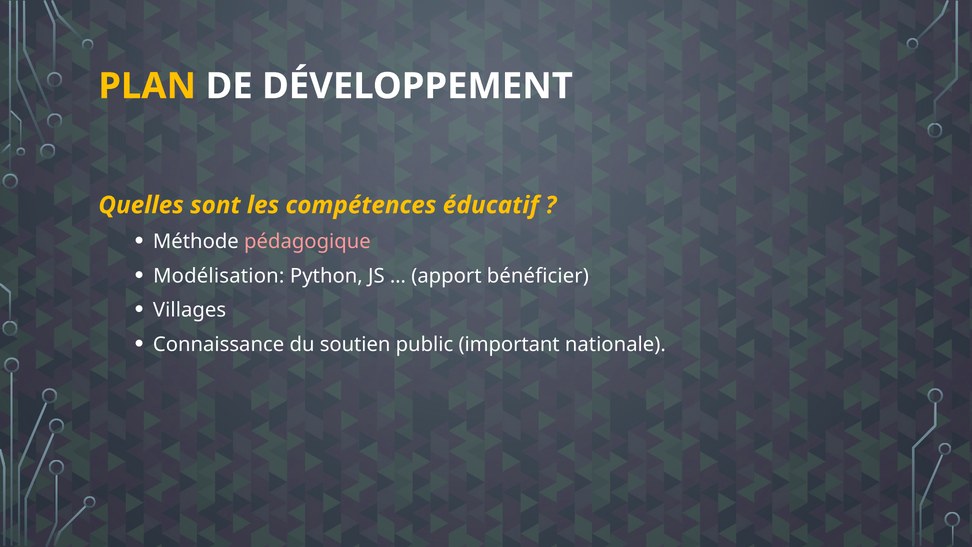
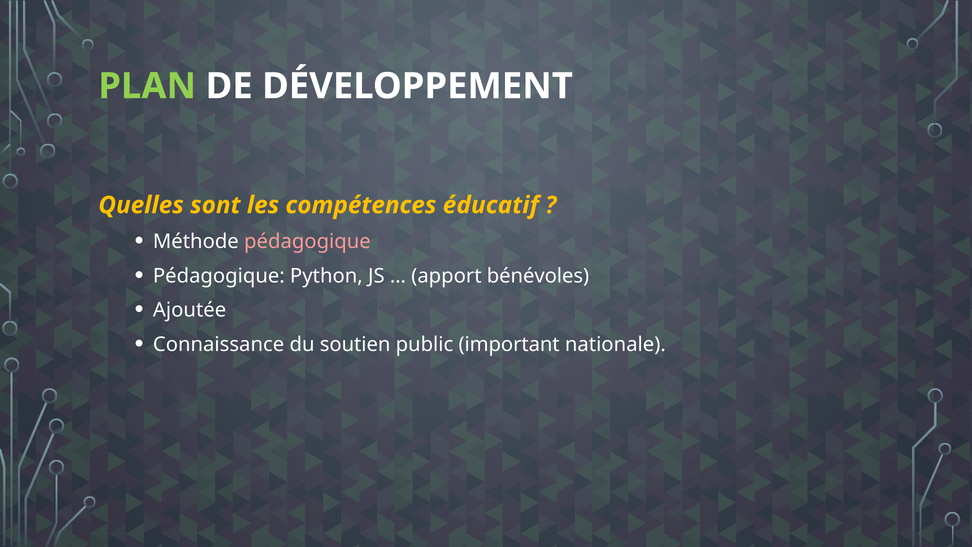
PLAN colour: yellow -> light green
Modélisation at (219, 276): Modélisation -> Pédagogique
bénéficier: bénéficier -> bénévoles
Villages: Villages -> Ajoutée
